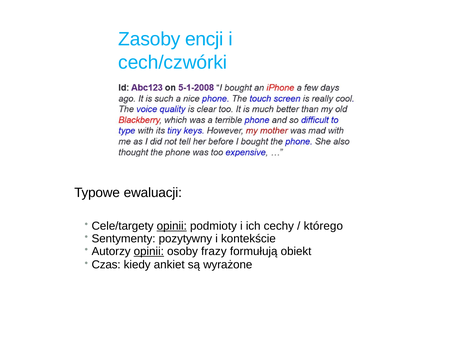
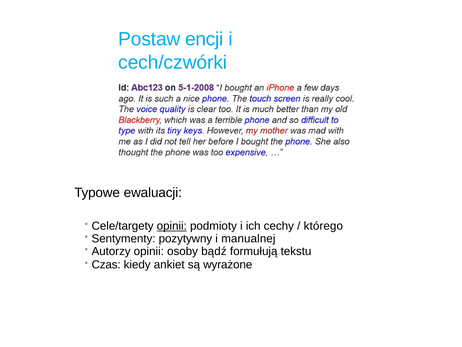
Zasoby: Zasoby -> Postaw
kontekście: kontekście -> manualnej
opinii at (149, 251) underline: present -> none
frazy: frazy -> bądź
obiekt: obiekt -> tekstu
